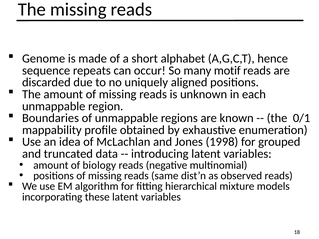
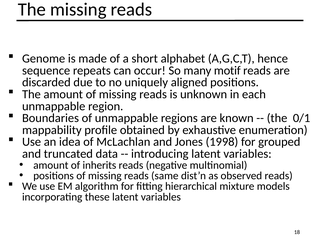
biology: biology -> inherits
